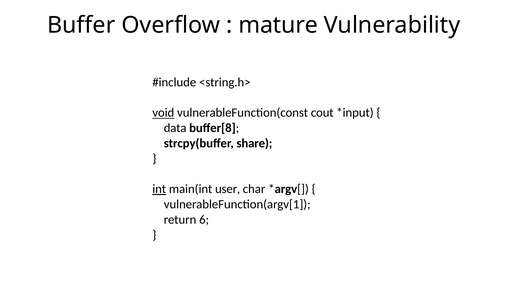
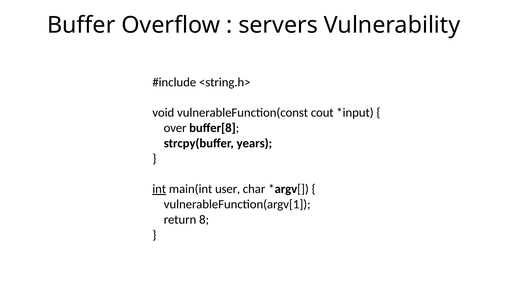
mature: mature -> servers
void underline: present -> none
data: data -> over
share: share -> years
6: 6 -> 8
